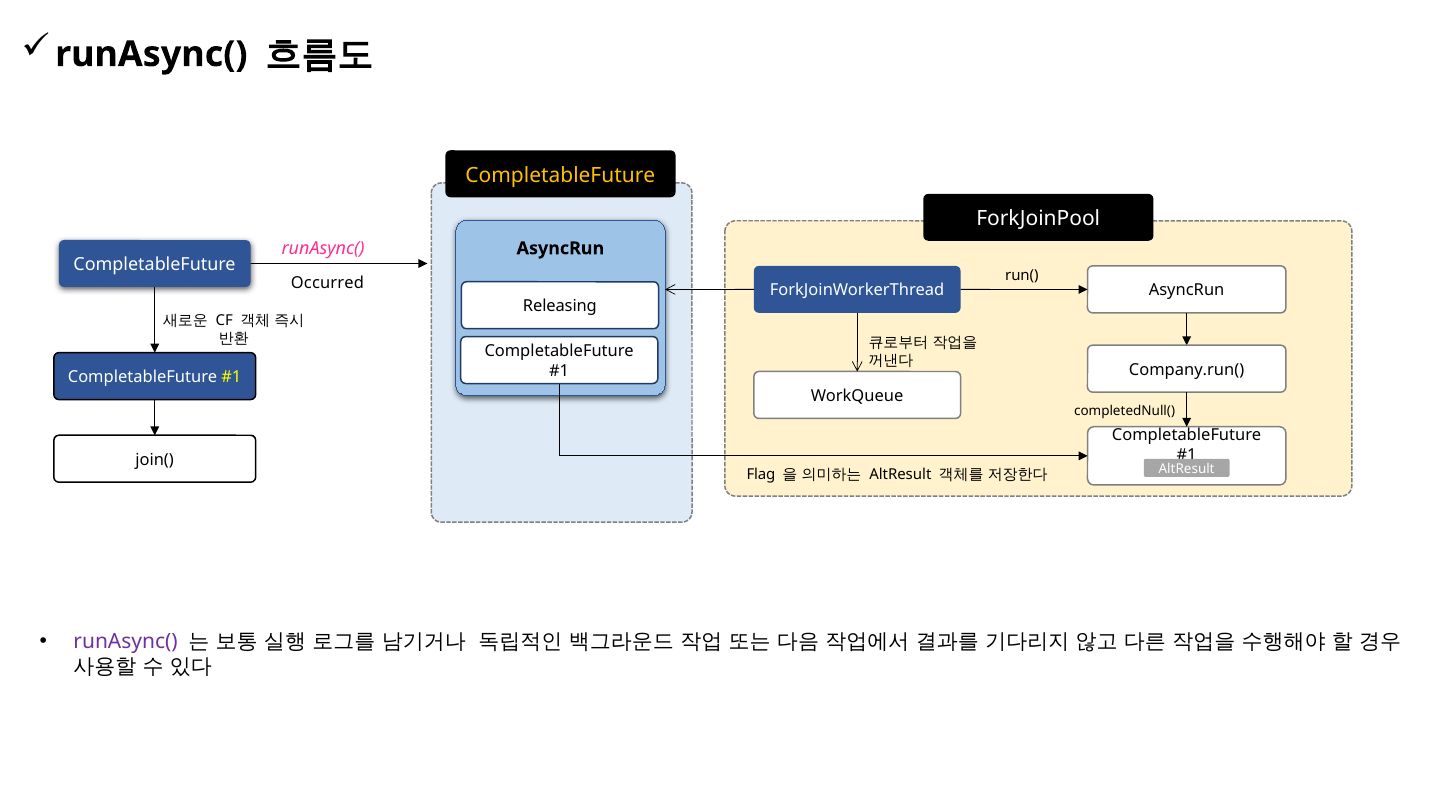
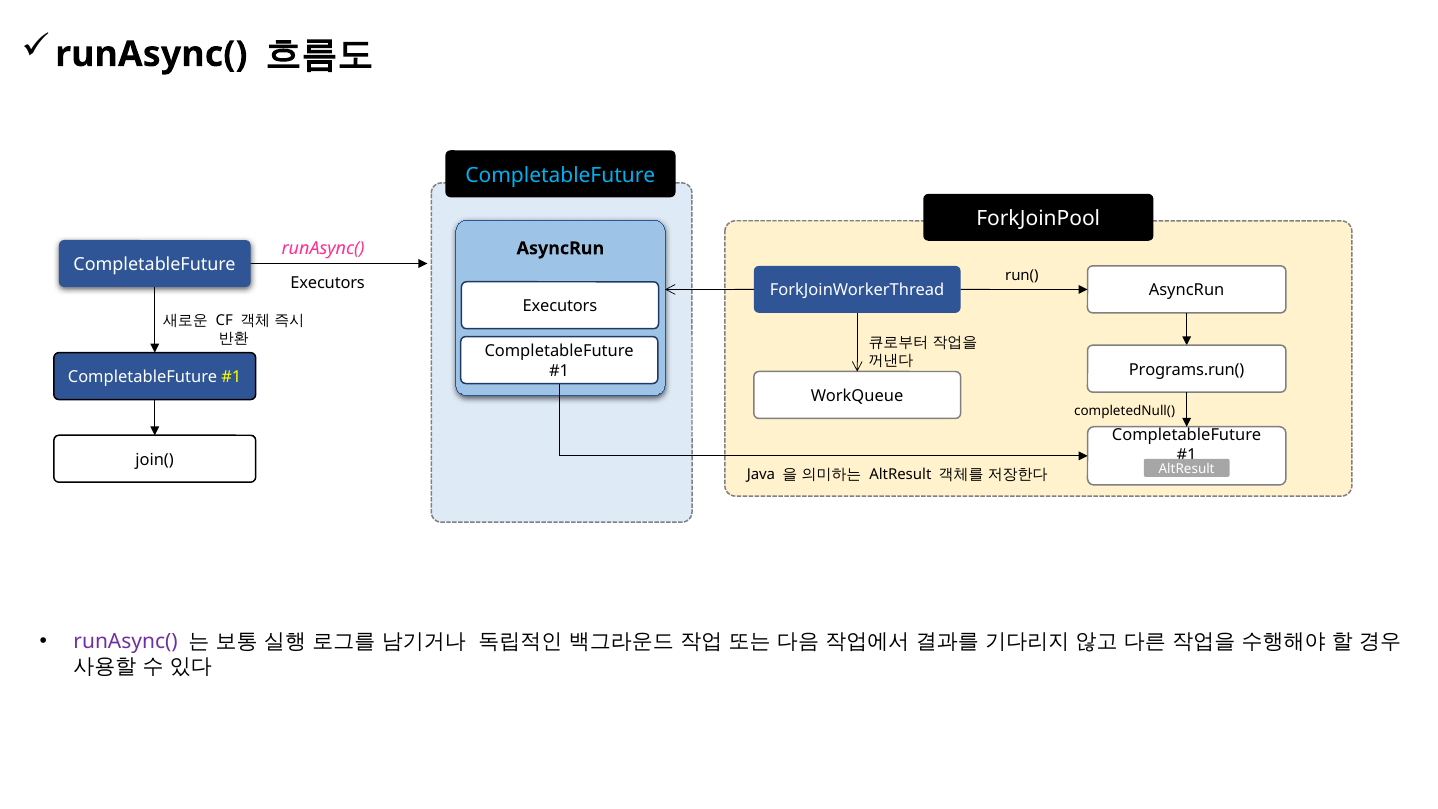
CompletableFuture at (560, 175) colour: yellow -> light blue
Occurred at (327, 283): Occurred -> Executors
Releasing at (560, 306): Releasing -> Executors
Company.run(: Company.run( -> Programs.run(
Flag: Flag -> Java
